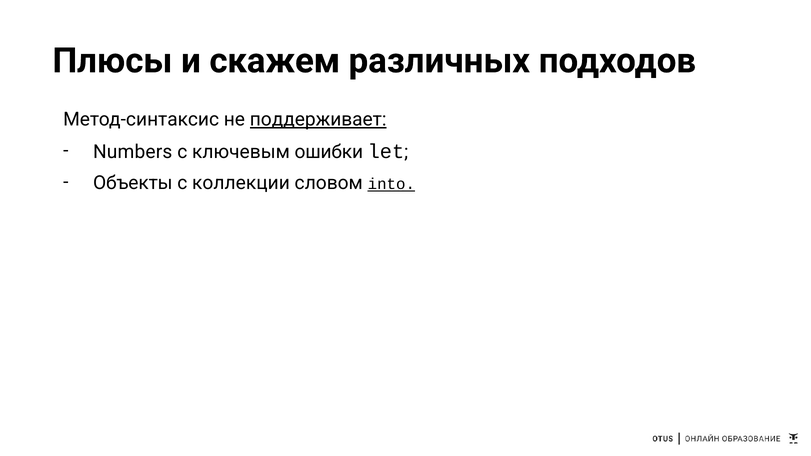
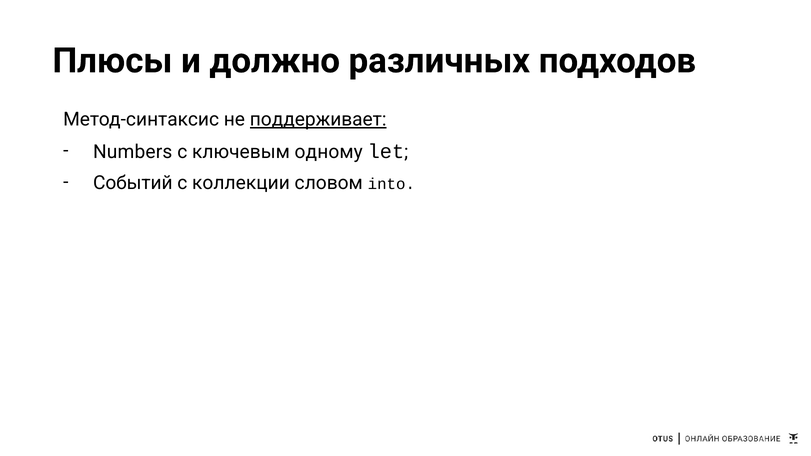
скажем: скажем -> должно
ошибки: ошибки -> одному
Объекты: Объекты -> Событий
into underline: present -> none
